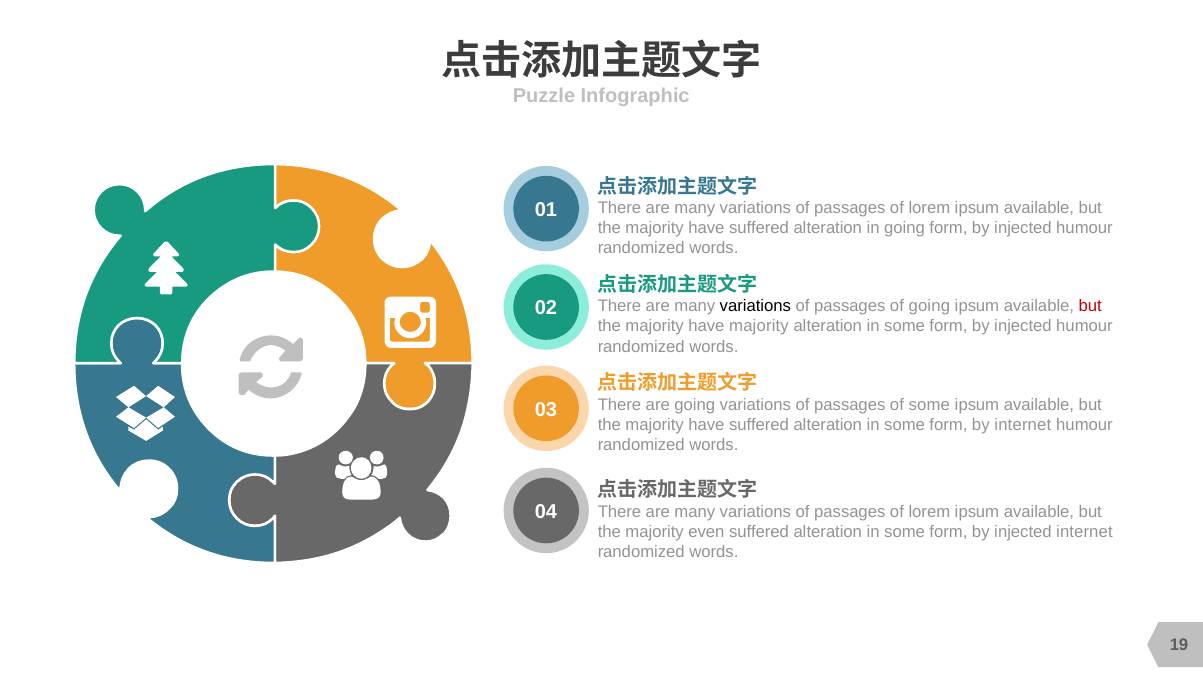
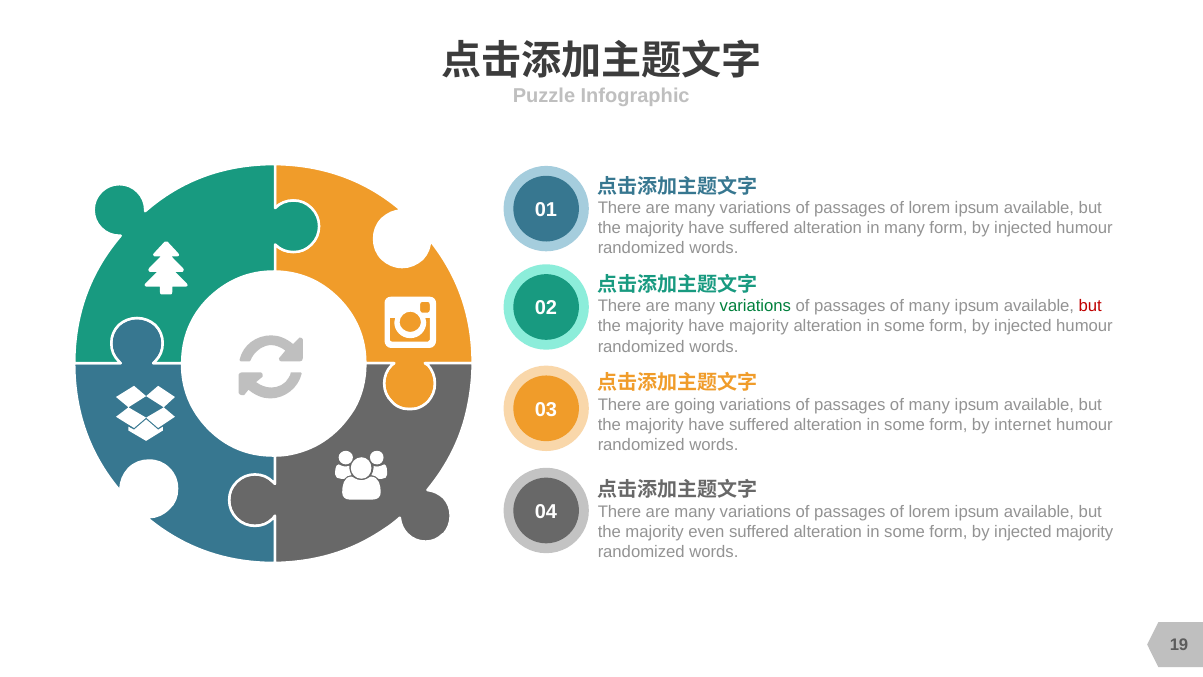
in going: going -> many
variations at (755, 306) colour: black -> green
going at (929, 306): going -> many
some at (929, 405): some -> many
injected internet: internet -> majority
